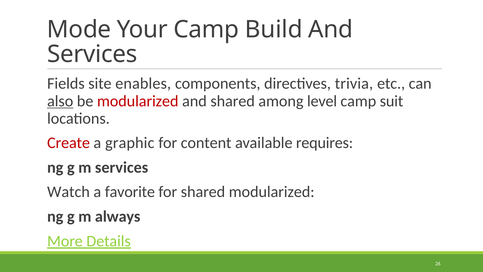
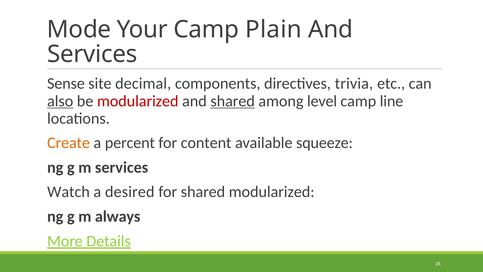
Build: Build -> Plain
Fields: Fields -> Sense
enables: enables -> decimal
shared at (233, 101) underline: none -> present
suit: suit -> line
Create colour: red -> orange
graphic: graphic -> percent
requires: requires -> squeeze
favorite: favorite -> desired
